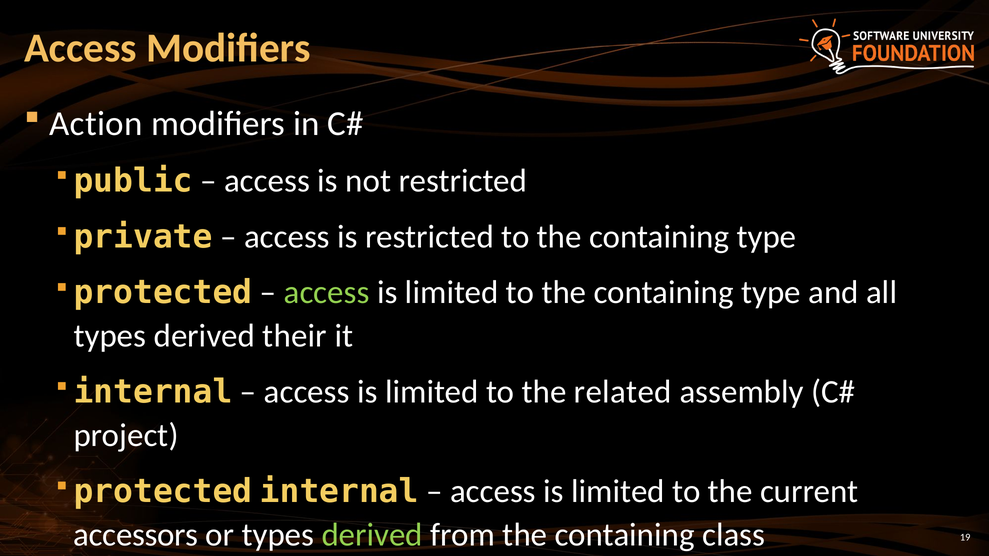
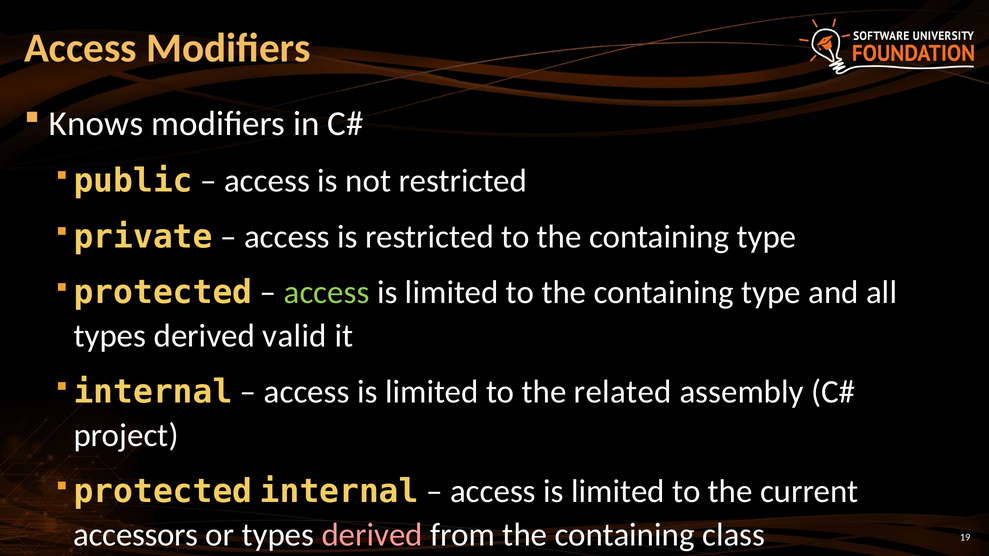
Action: Action -> Knows
their: their -> valid
derived at (372, 535) colour: light green -> pink
